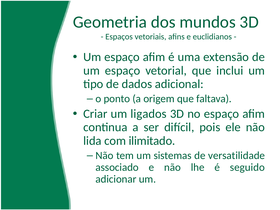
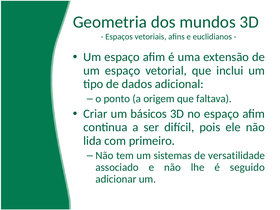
ligados: ligados -> básicos
ilimitado: ilimitado -> primeiro
